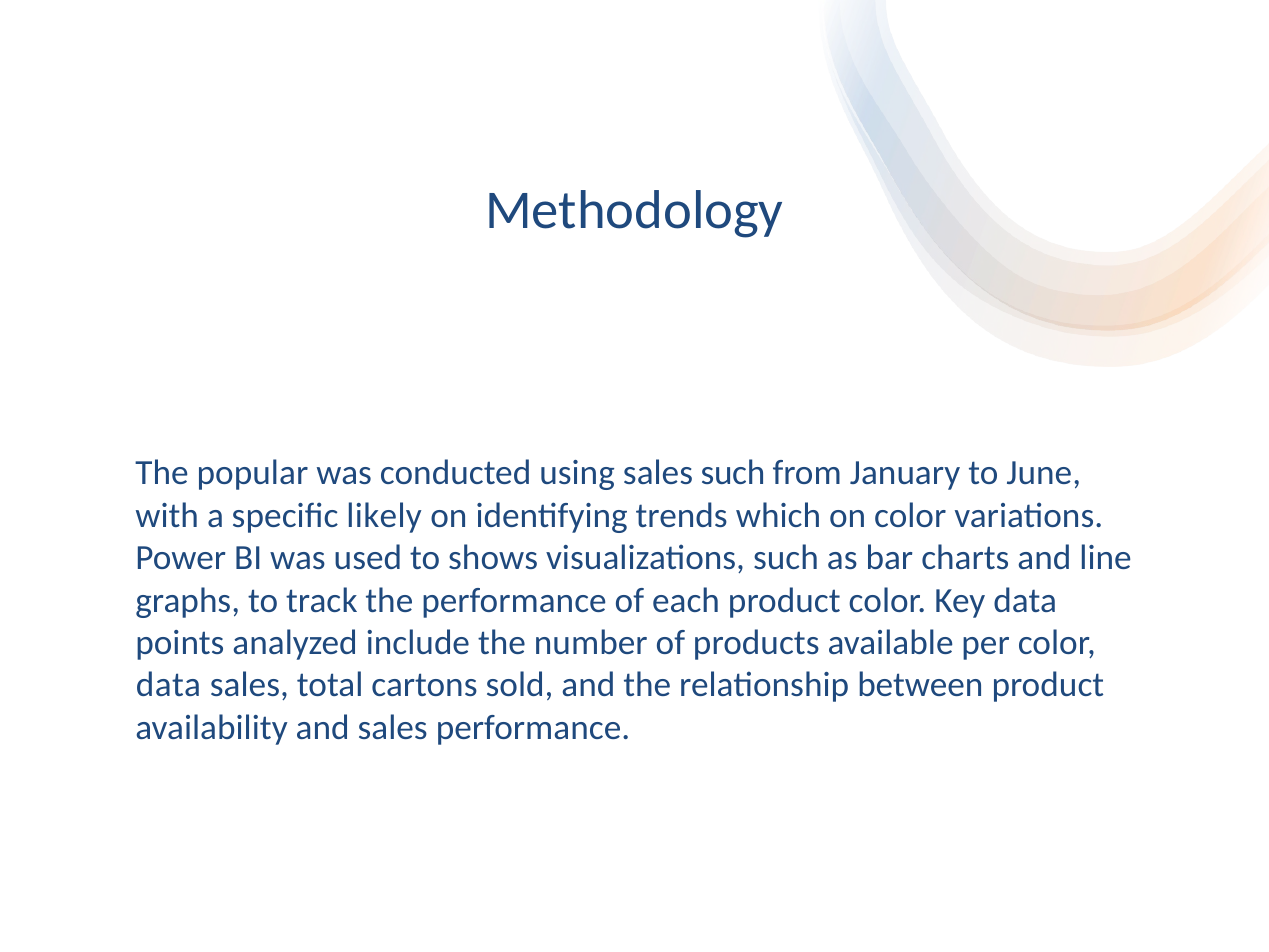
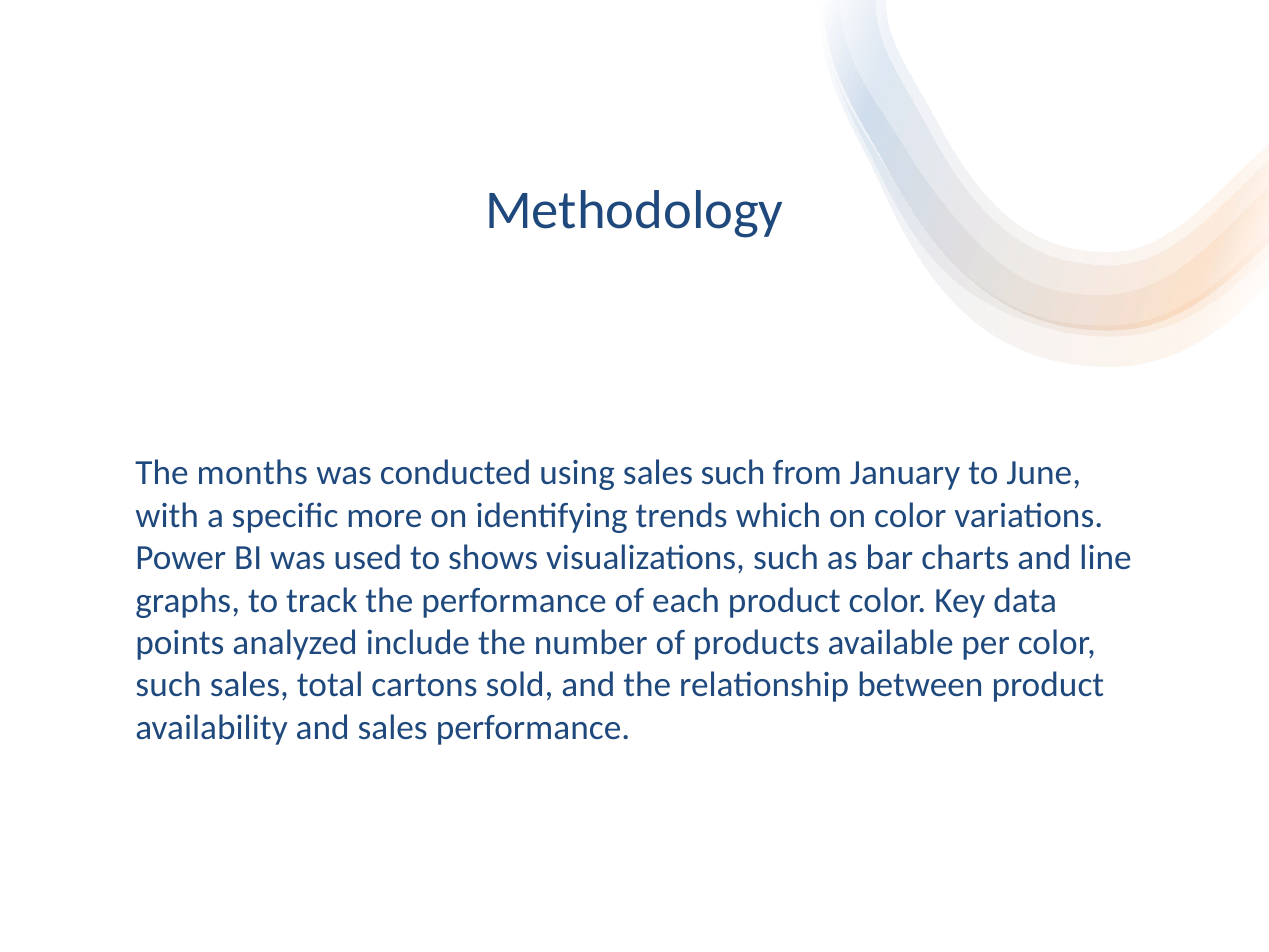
popular: popular -> months
likely: likely -> more
data at (169, 685): data -> such
